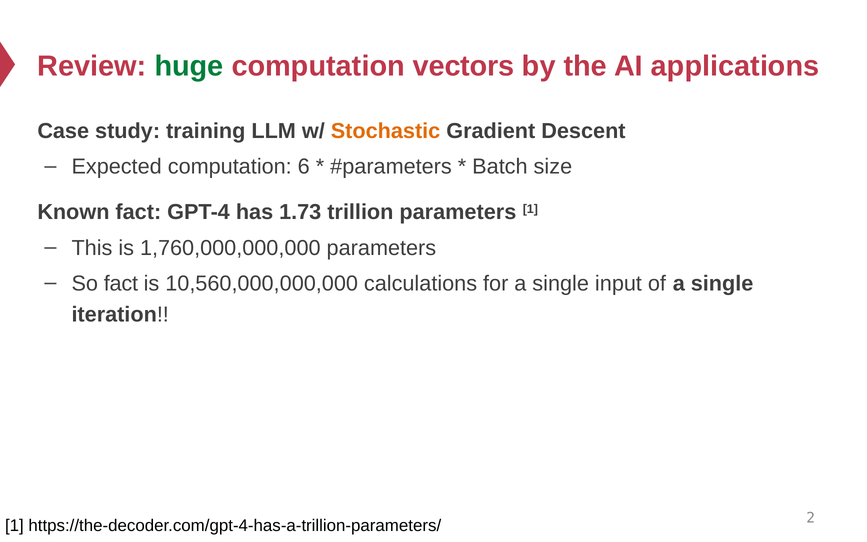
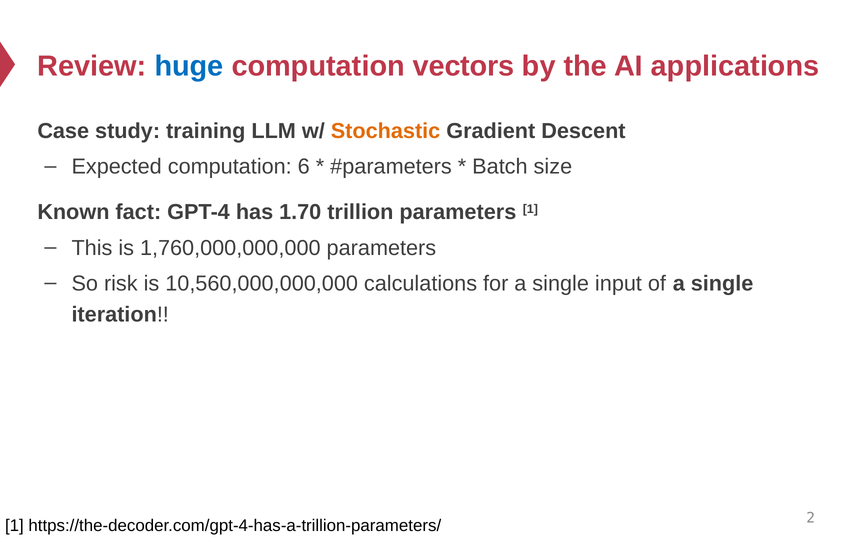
huge colour: green -> blue
1.73: 1.73 -> 1.70
So fact: fact -> risk
